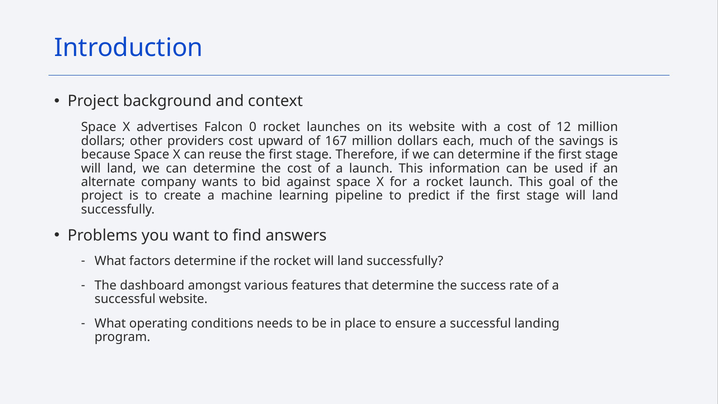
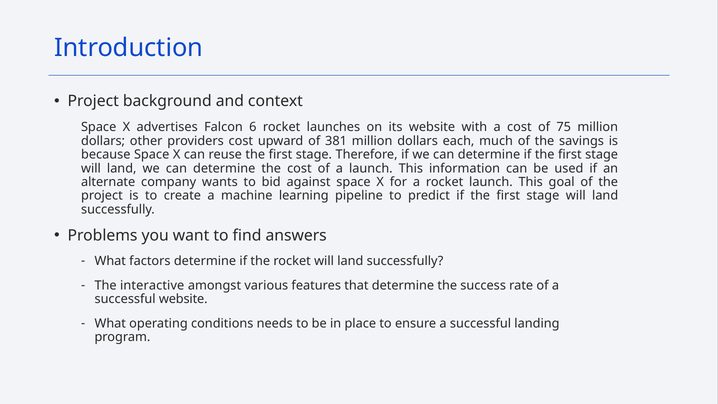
0: 0 -> 6
12: 12 -> 75
167: 167 -> 381
dashboard: dashboard -> interactive
